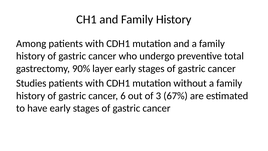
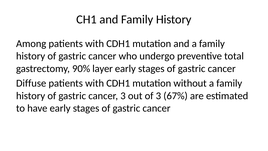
Studies: Studies -> Diffuse
cancer 6: 6 -> 3
